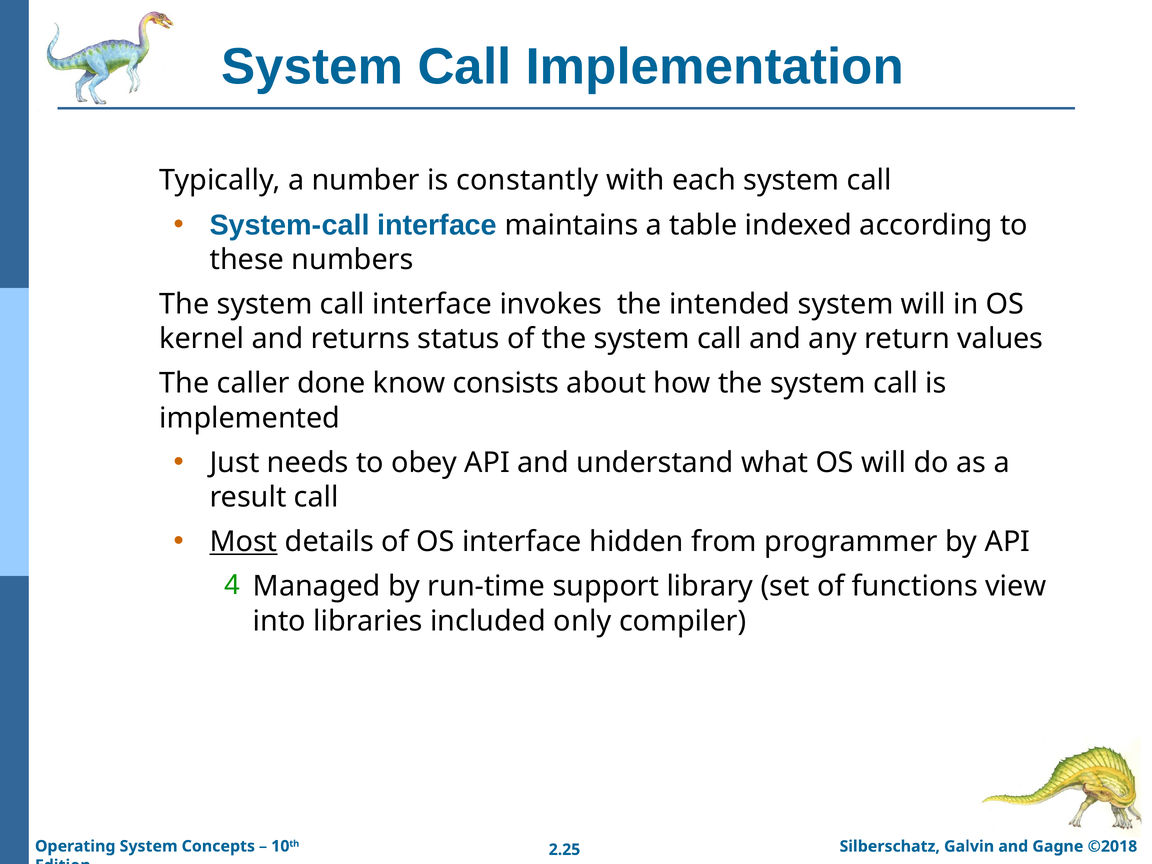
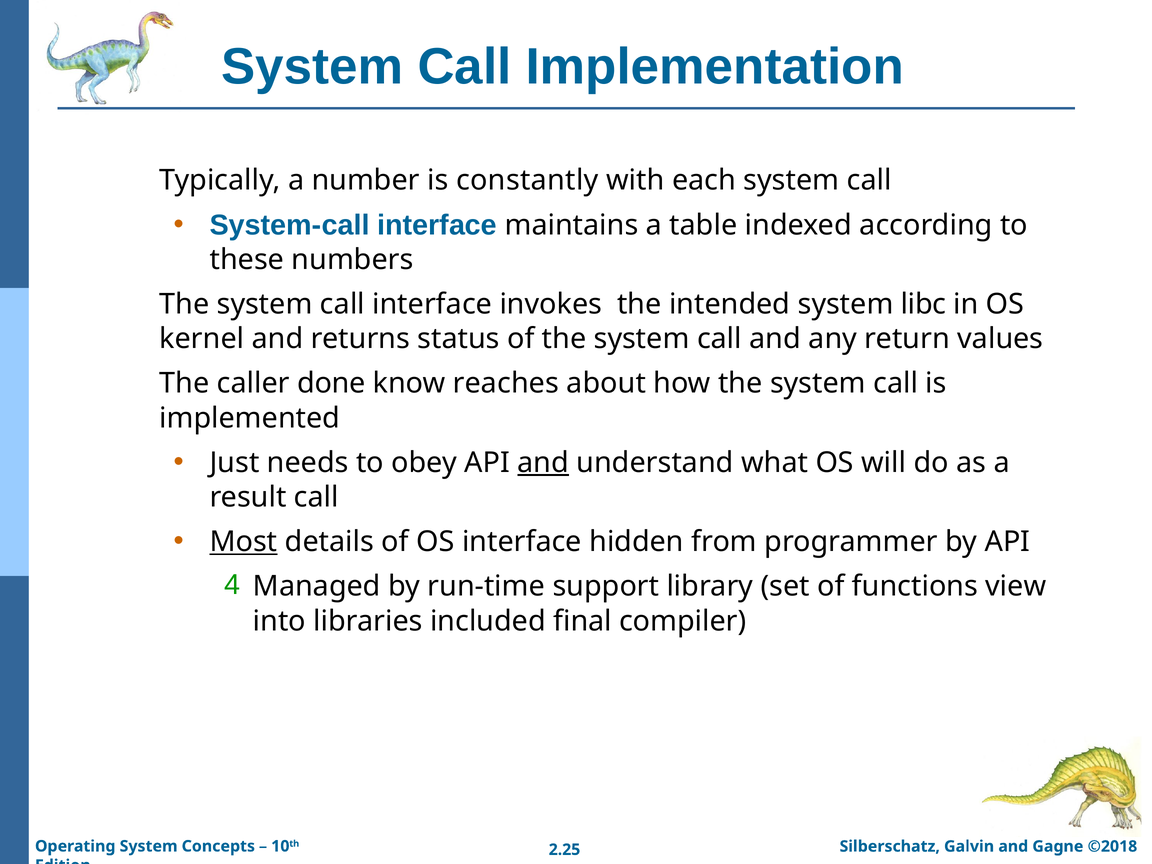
system will: will -> libc
consists: consists -> reaches
and at (543, 463) underline: none -> present
only: only -> final
